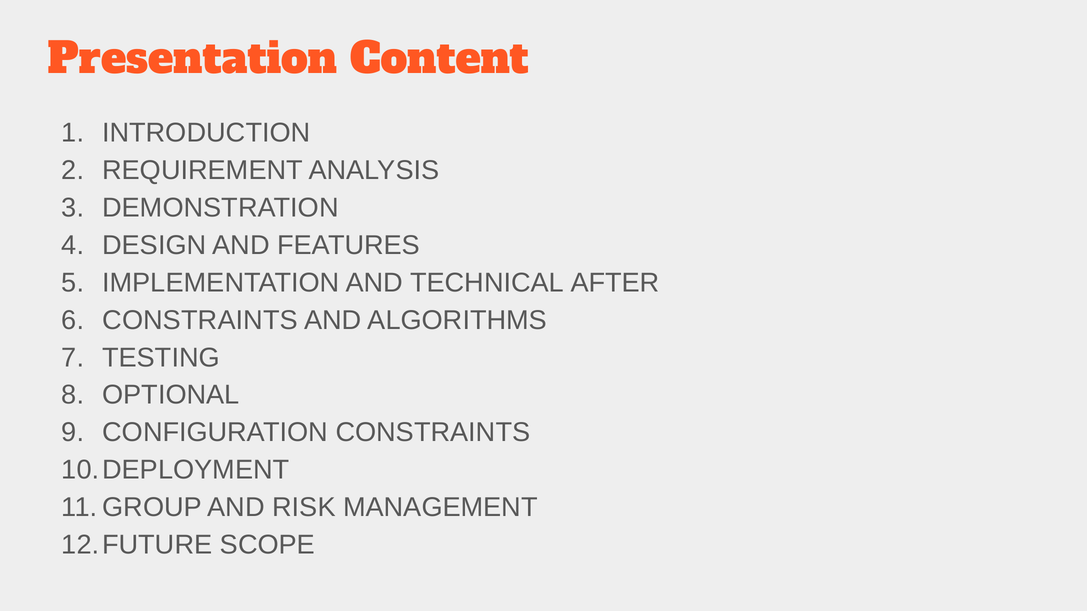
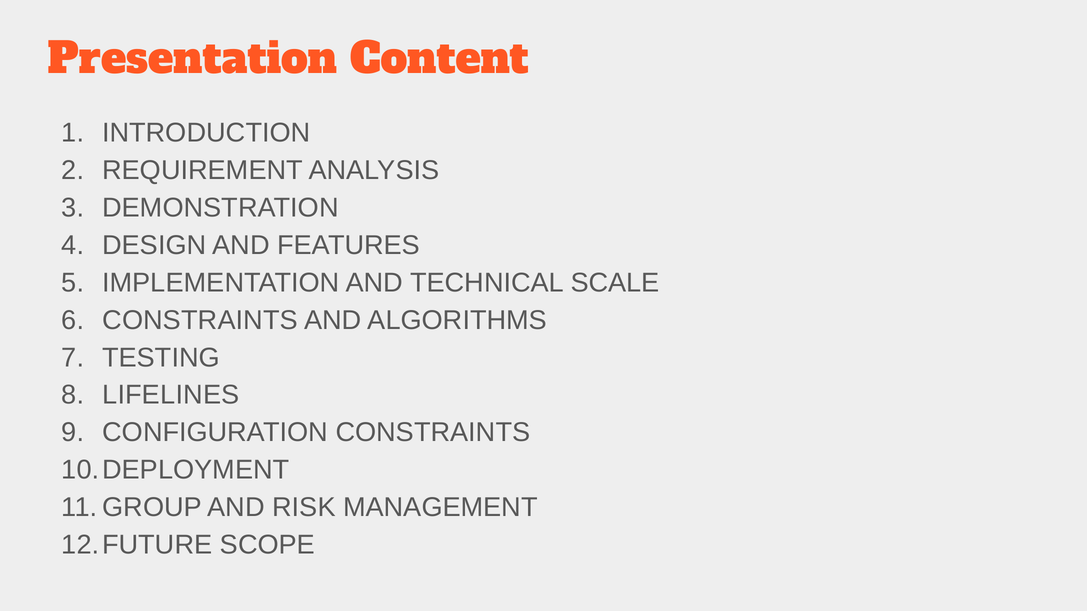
AFTER: AFTER -> SCALE
OPTIONAL: OPTIONAL -> LIFELINES
